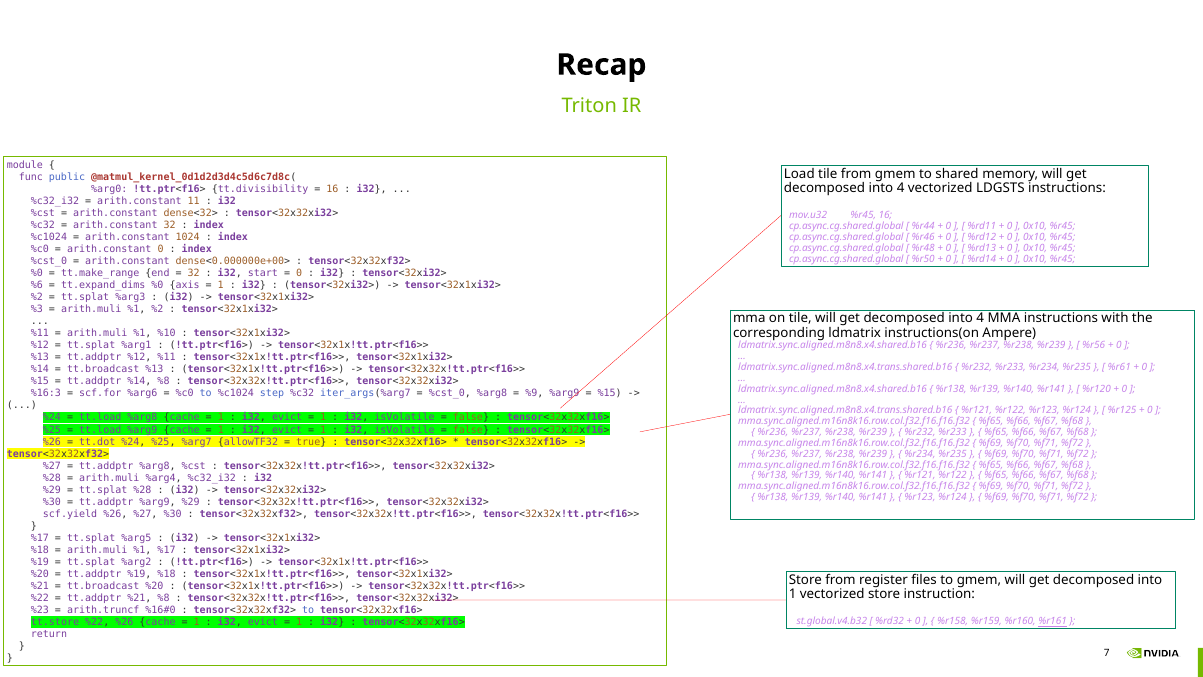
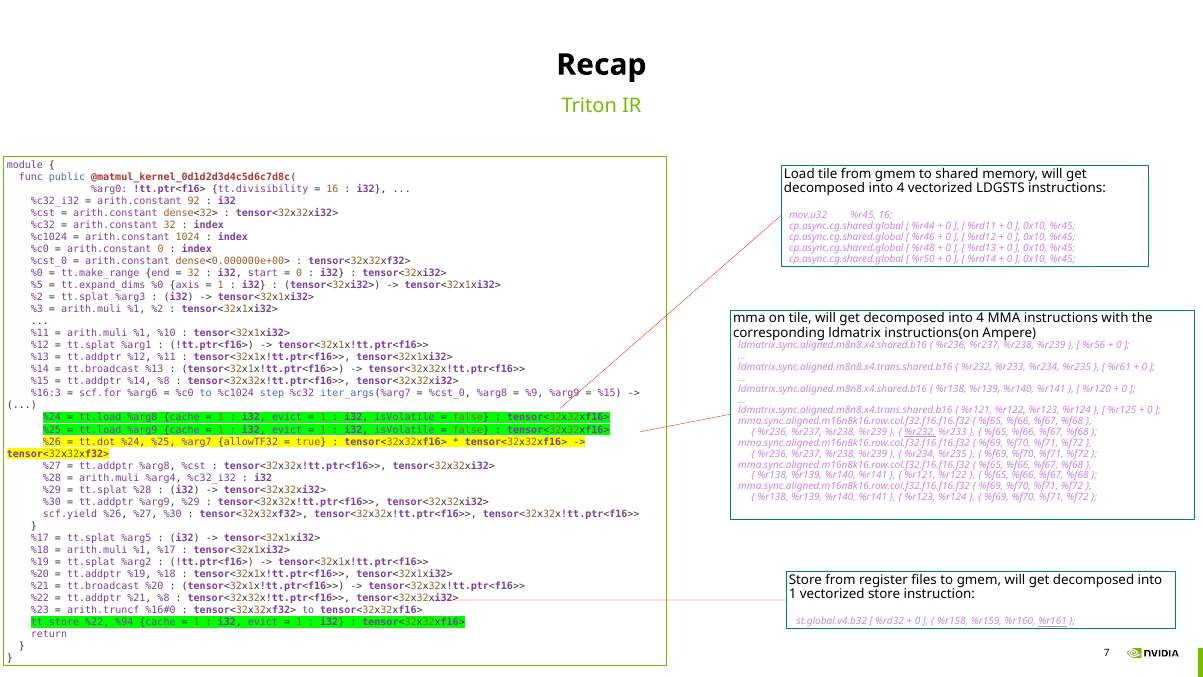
11: 11 -> 92
%6: %6 -> %5
%r232 at (920, 432) underline: none -> present
%22 %26: %26 -> %94
